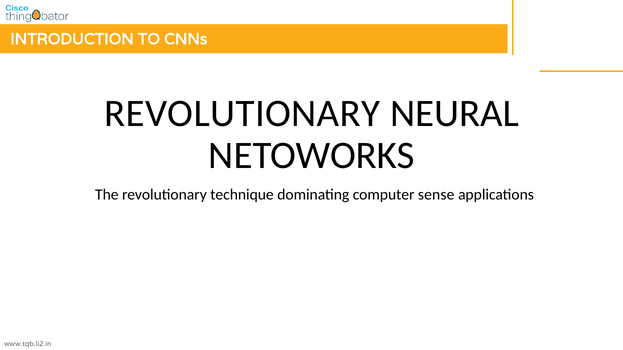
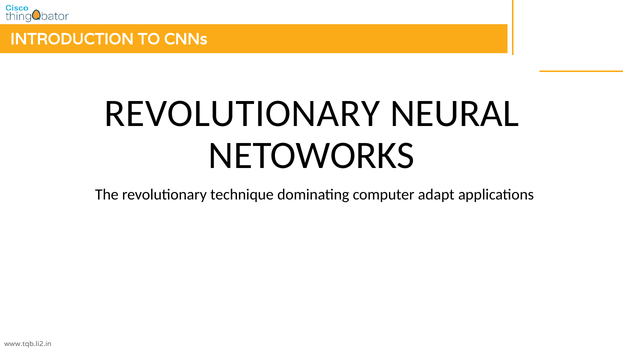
sense: sense -> adapt
